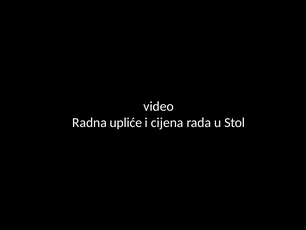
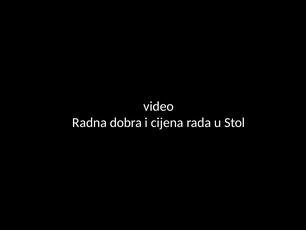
upliće: upliće -> dobra
